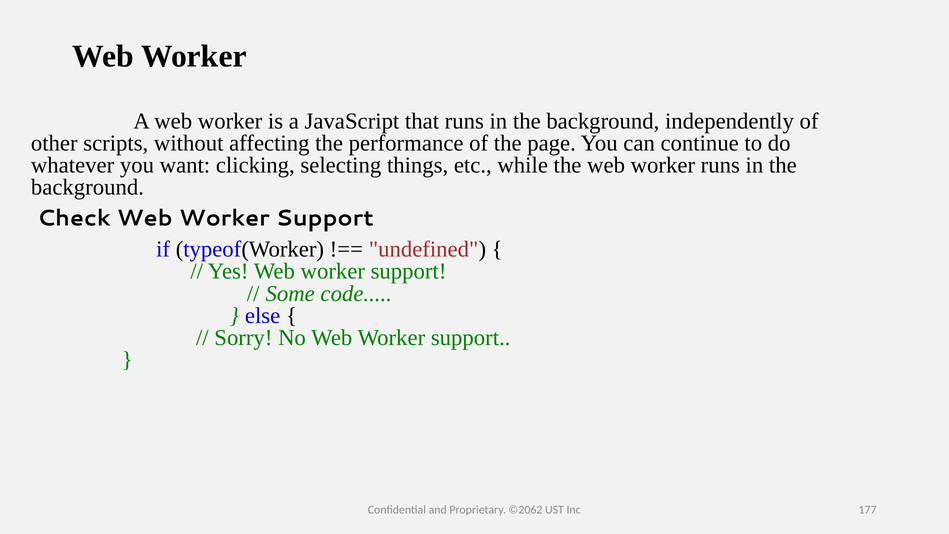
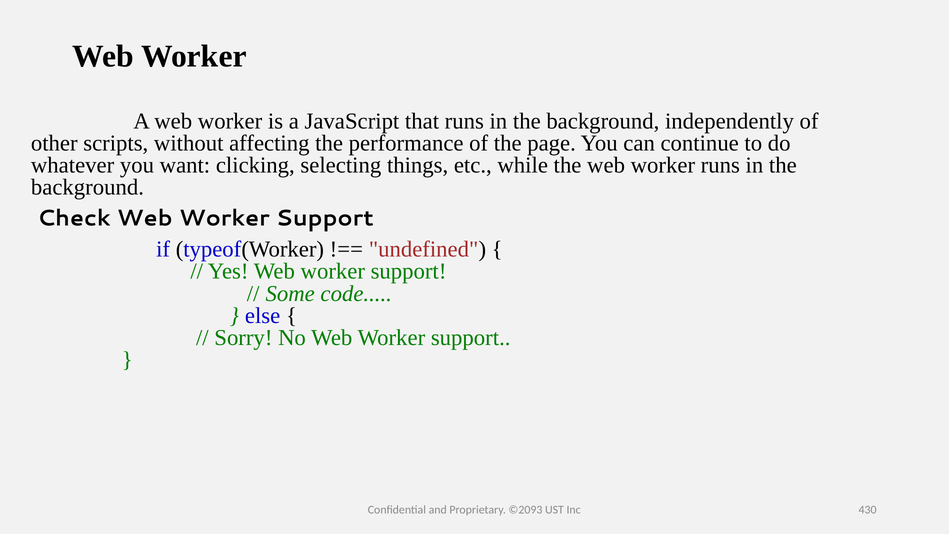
©2062: ©2062 -> ©2093
177: 177 -> 430
